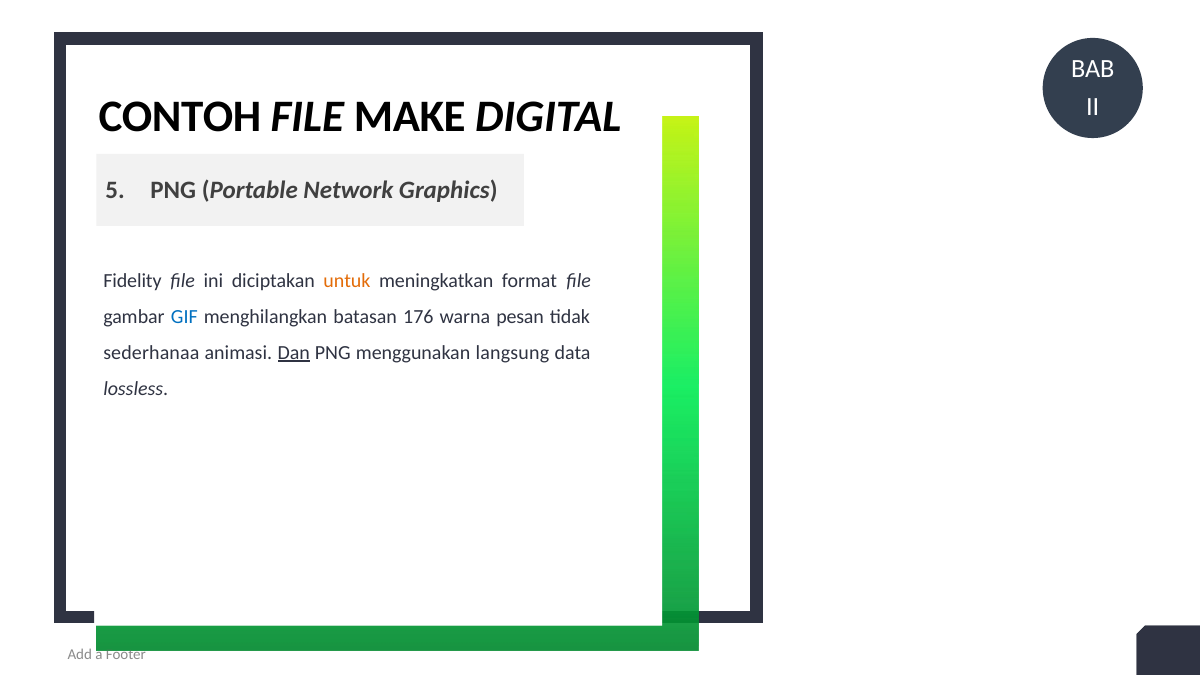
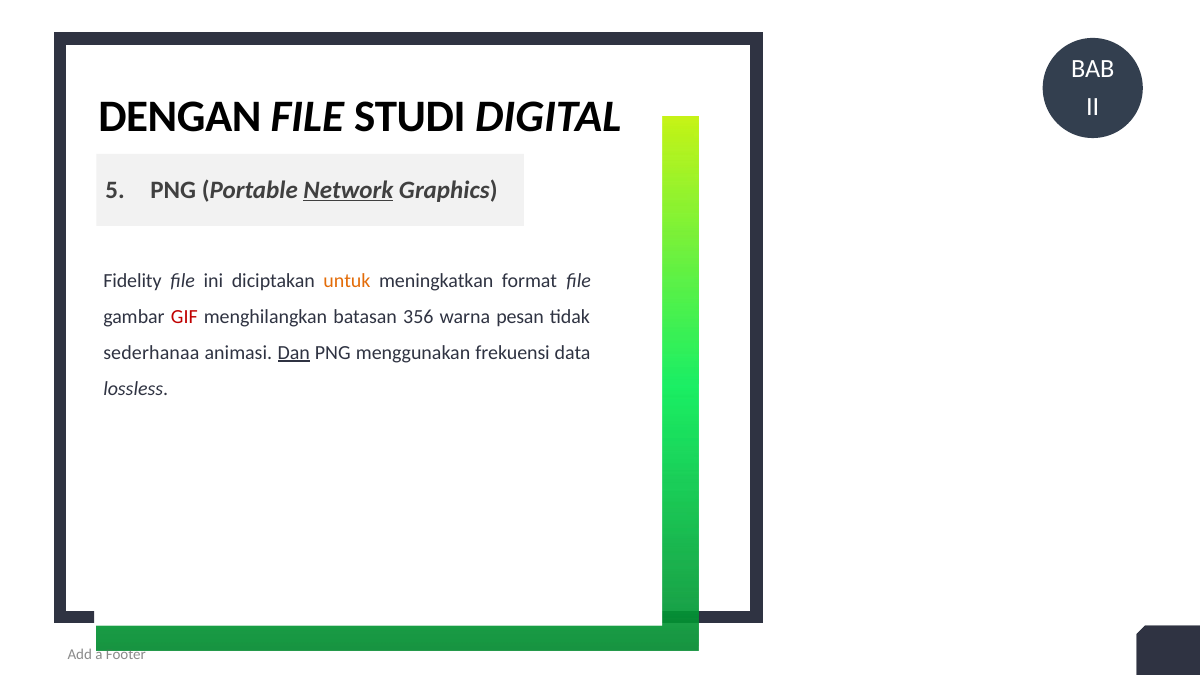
CONTOH: CONTOH -> DENGAN
MAKE: MAKE -> STUDI
Network underline: none -> present
GIF colour: blue -> red
176: 176 -> 356
langsung: langsung -> frekuensi
